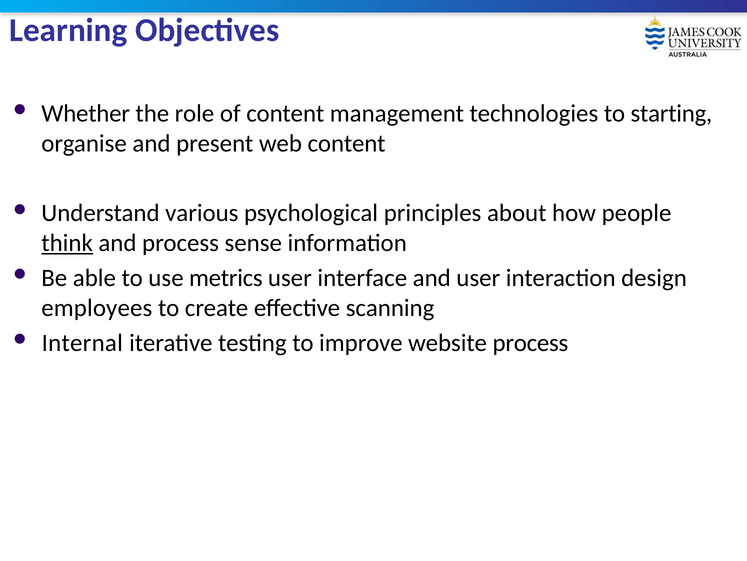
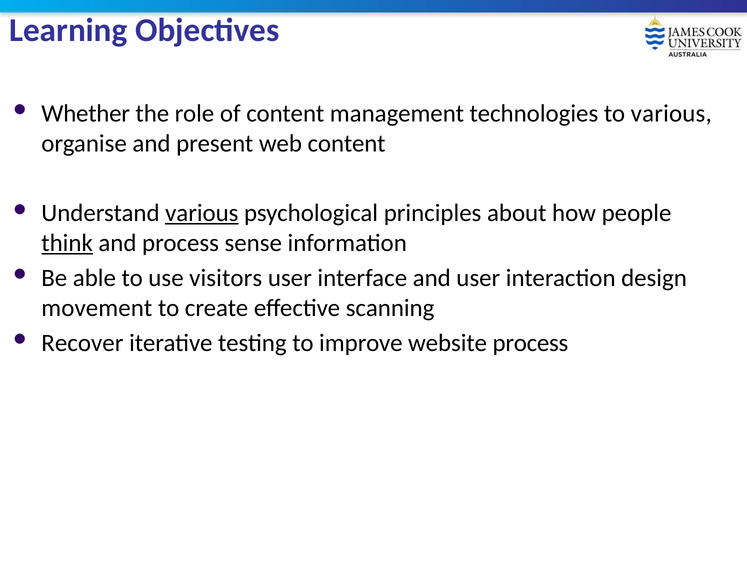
to starting: starting -> various
various at (202, 213) underline: none -> present
metrics: metrics -> visitors
employees: employees -> movement
Internal: Internal -> Recover
